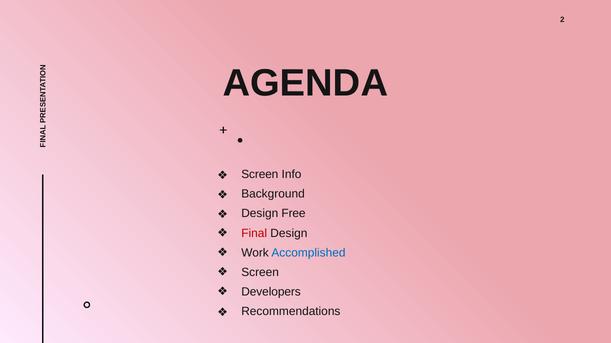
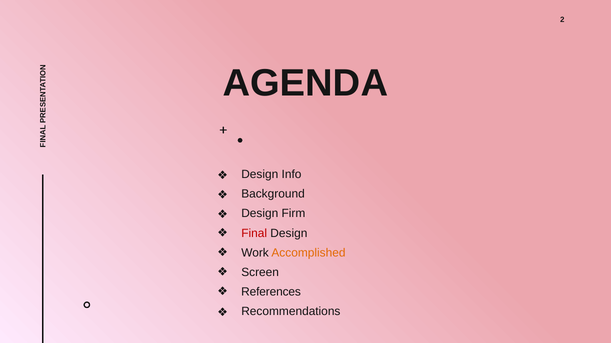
Screen at (260, 175): Screen -> Design
Free: Free -> Firm
Accomplished colour: blue -> orange
Developers: Developers -> References
